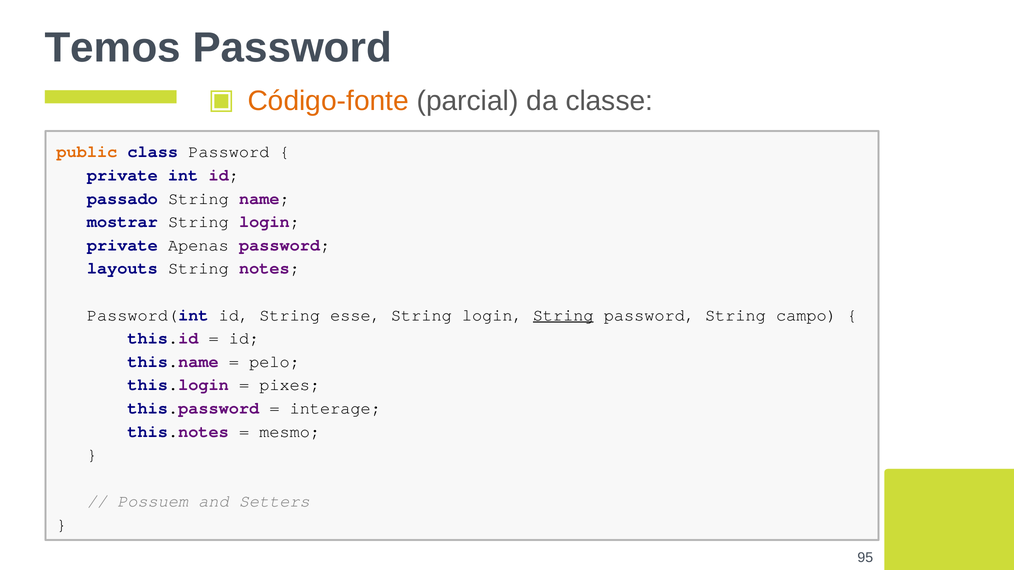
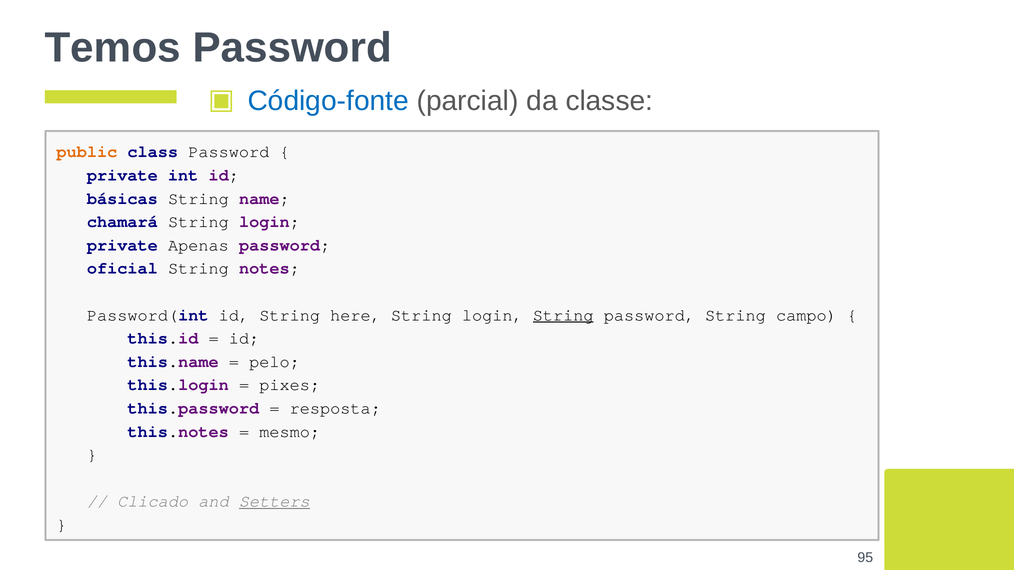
Código-fonte colour: orange -> blue
passado: passado -> básicas
mostrar: mostrar -> chamará
layouts: layouts -> oficial
esse: esse -> here
interage: interage -> resposta
Possuem: Possuem -> Clicado
Setters underline: none -> present
